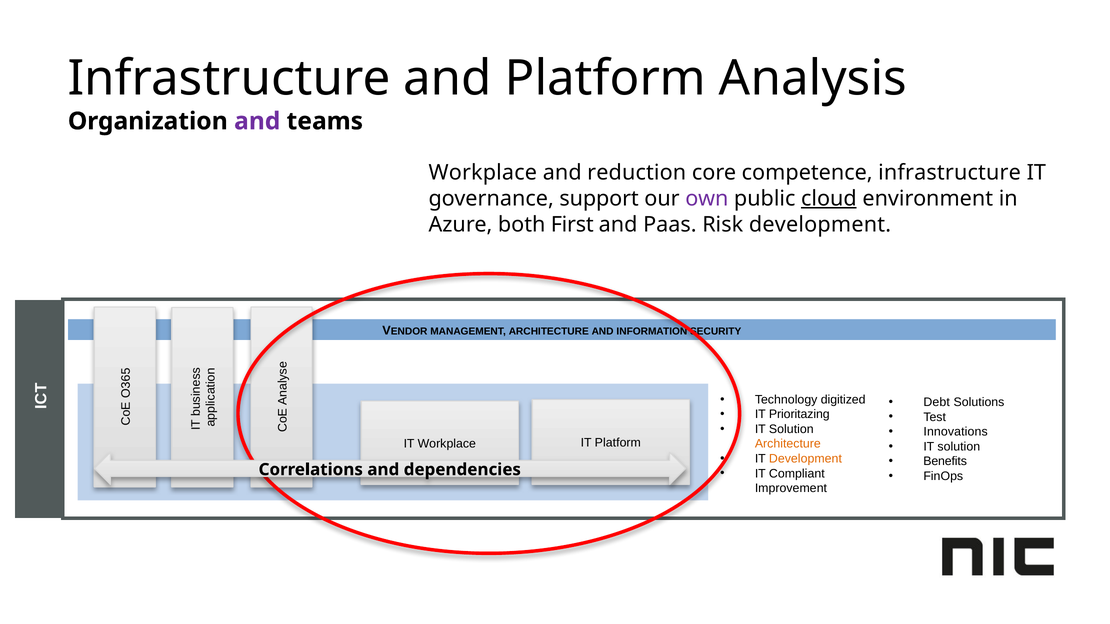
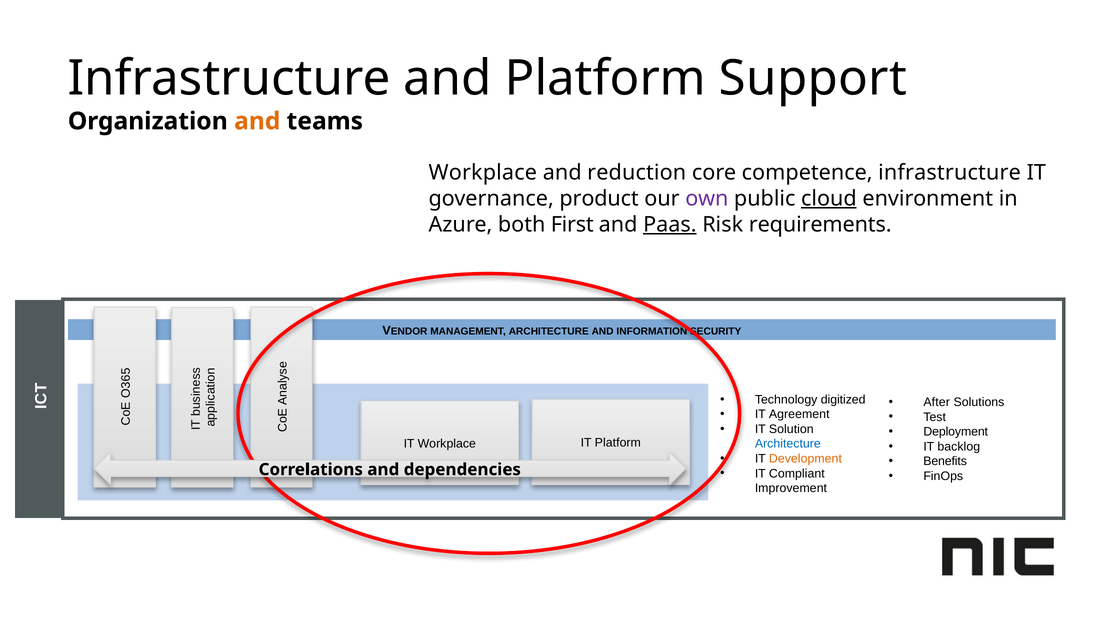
Analysis: Analysis -> Support
and at (257, 121) colour: purple -> orange
support: support -> product
Paas underline: none -> present
Risk development: development -> requirements
Debt: Debt -> After
Prioritazing: Prioritazing -> Agreement
Innovations: Innovations -> Deployment
Architecture at (788, 444) colour: orange -> blue
solution at (959, 447): solution -> backlog
